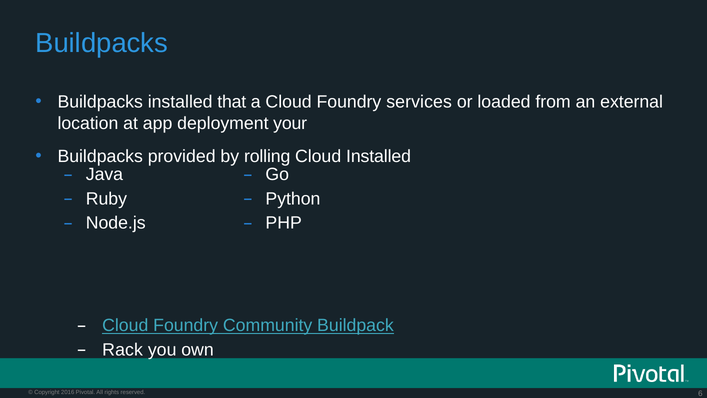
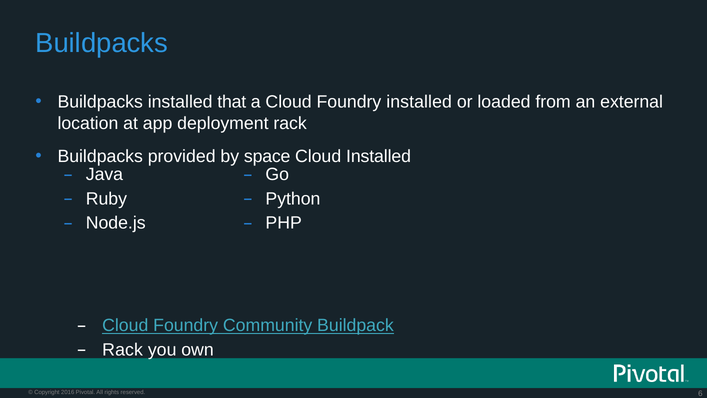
Foundry services: services -> installed
deployment your: your -> rack
rolling: rolling -> space
